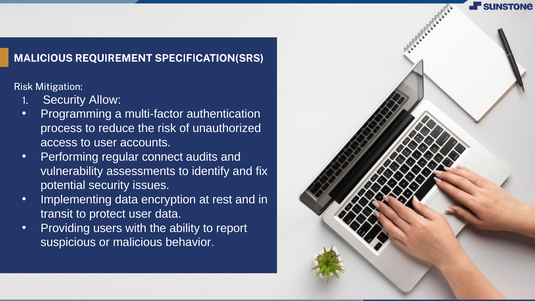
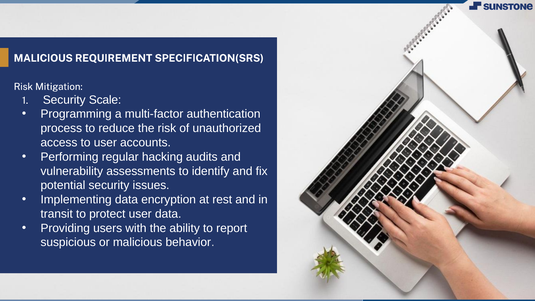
Allow: Allow -> Scale
connect: connect -> hacking
